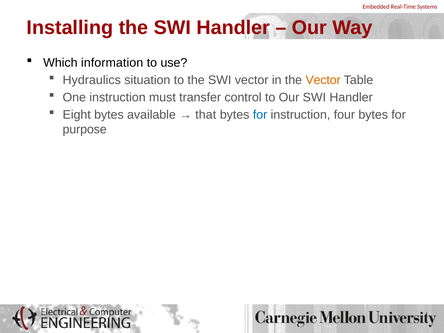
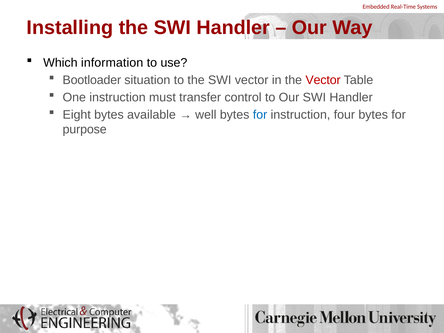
Hydraulics: Hydraulics -> Bootloader
Vector at (323, 80) colour: orange -> red
that: that -> well
